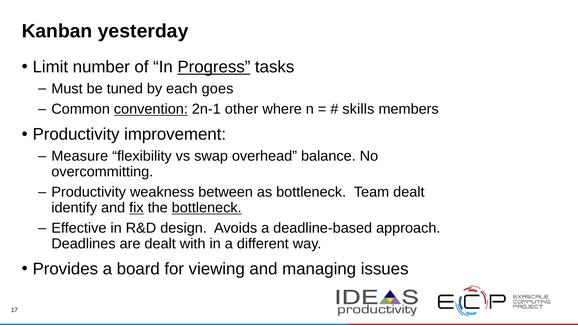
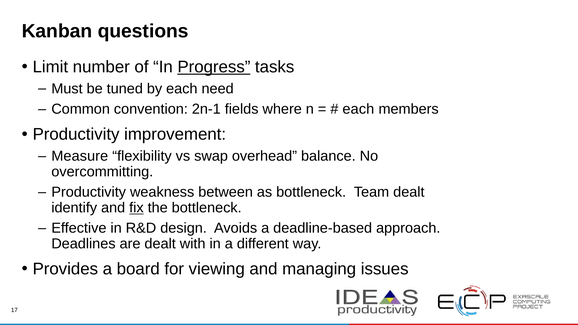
yesterday: yesterday -> questions
goes: goes -> need
convention underline: present -> none
other: other -> fields
skills at (358, 109): skills -> each
bottleneck at (207, 208) underline: present -> none
